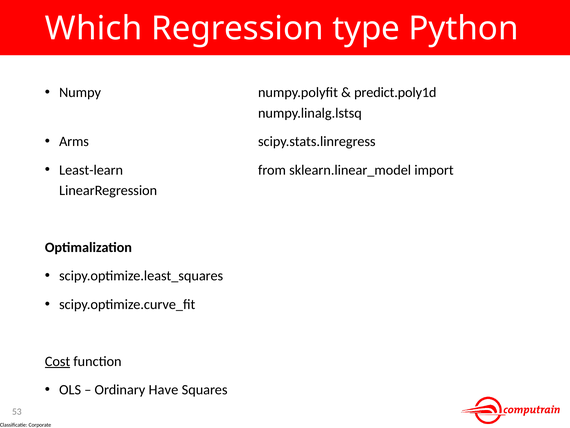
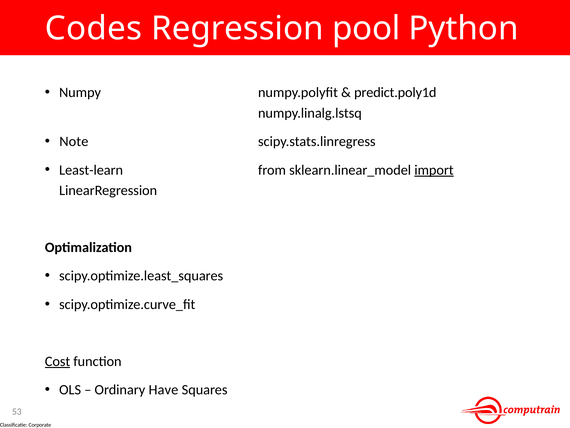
Which: Which -> Codes
type: type -> pool
Arms: Arms -> Note
import underline: none -> present
